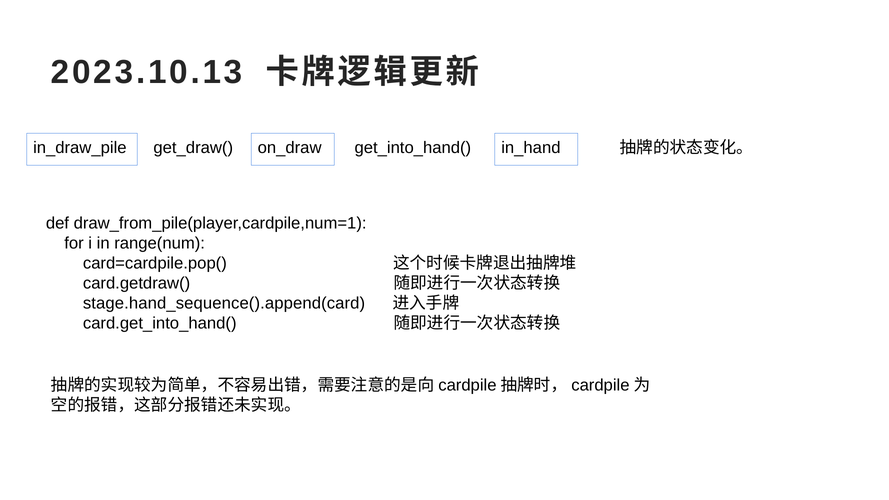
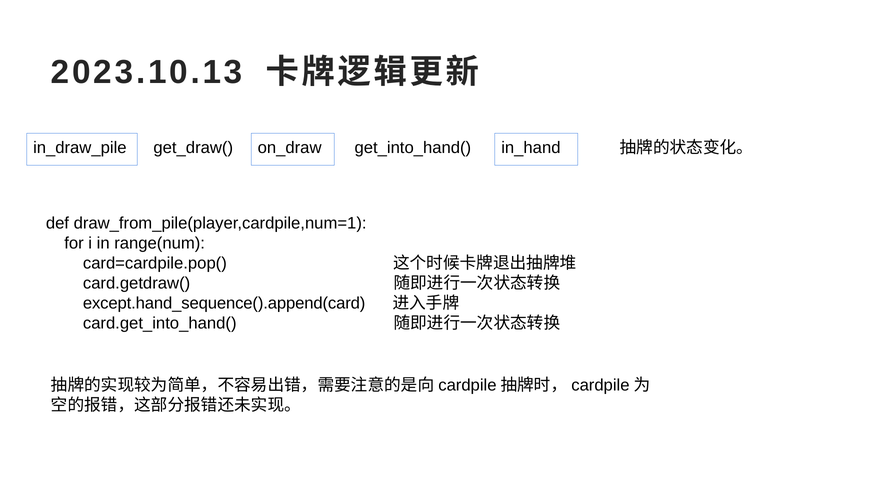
stage.hand_sequence().append(card: stage.hand_sequence().append(card -> except.hand_sequence().append(card
